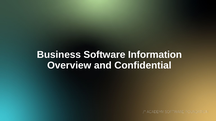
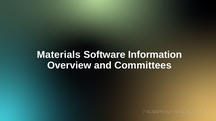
Business: Business -> Materials
Confidential: Confidential -> Committees
